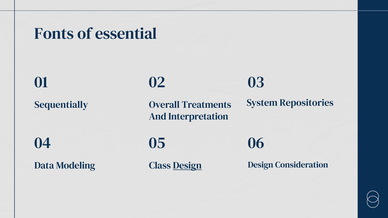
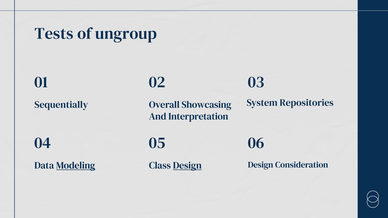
Fonts: Fonts -> Tests
essential: essential -> ungroup
Treatments: Treatments -> Showcasing
Modeling underline: none -> present
